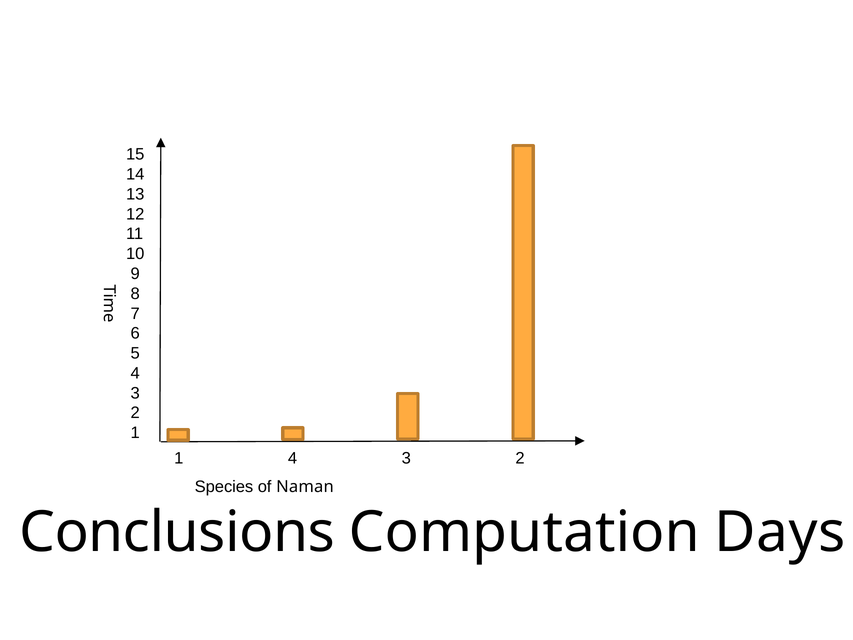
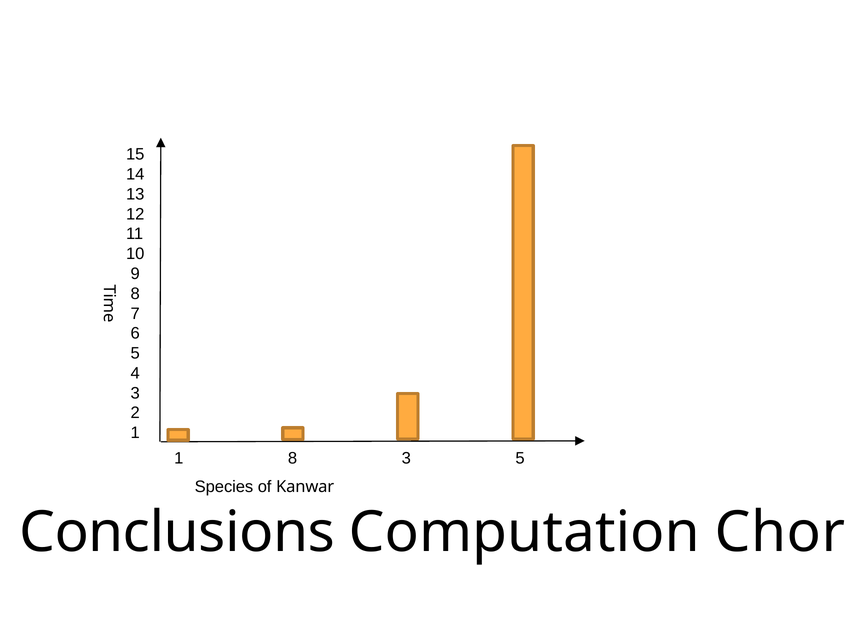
1 4: 4 -> 8
2 at (520, 458): 2 -> 5
Naman: Naman -> Kanwar
Days: Days -> Chor
